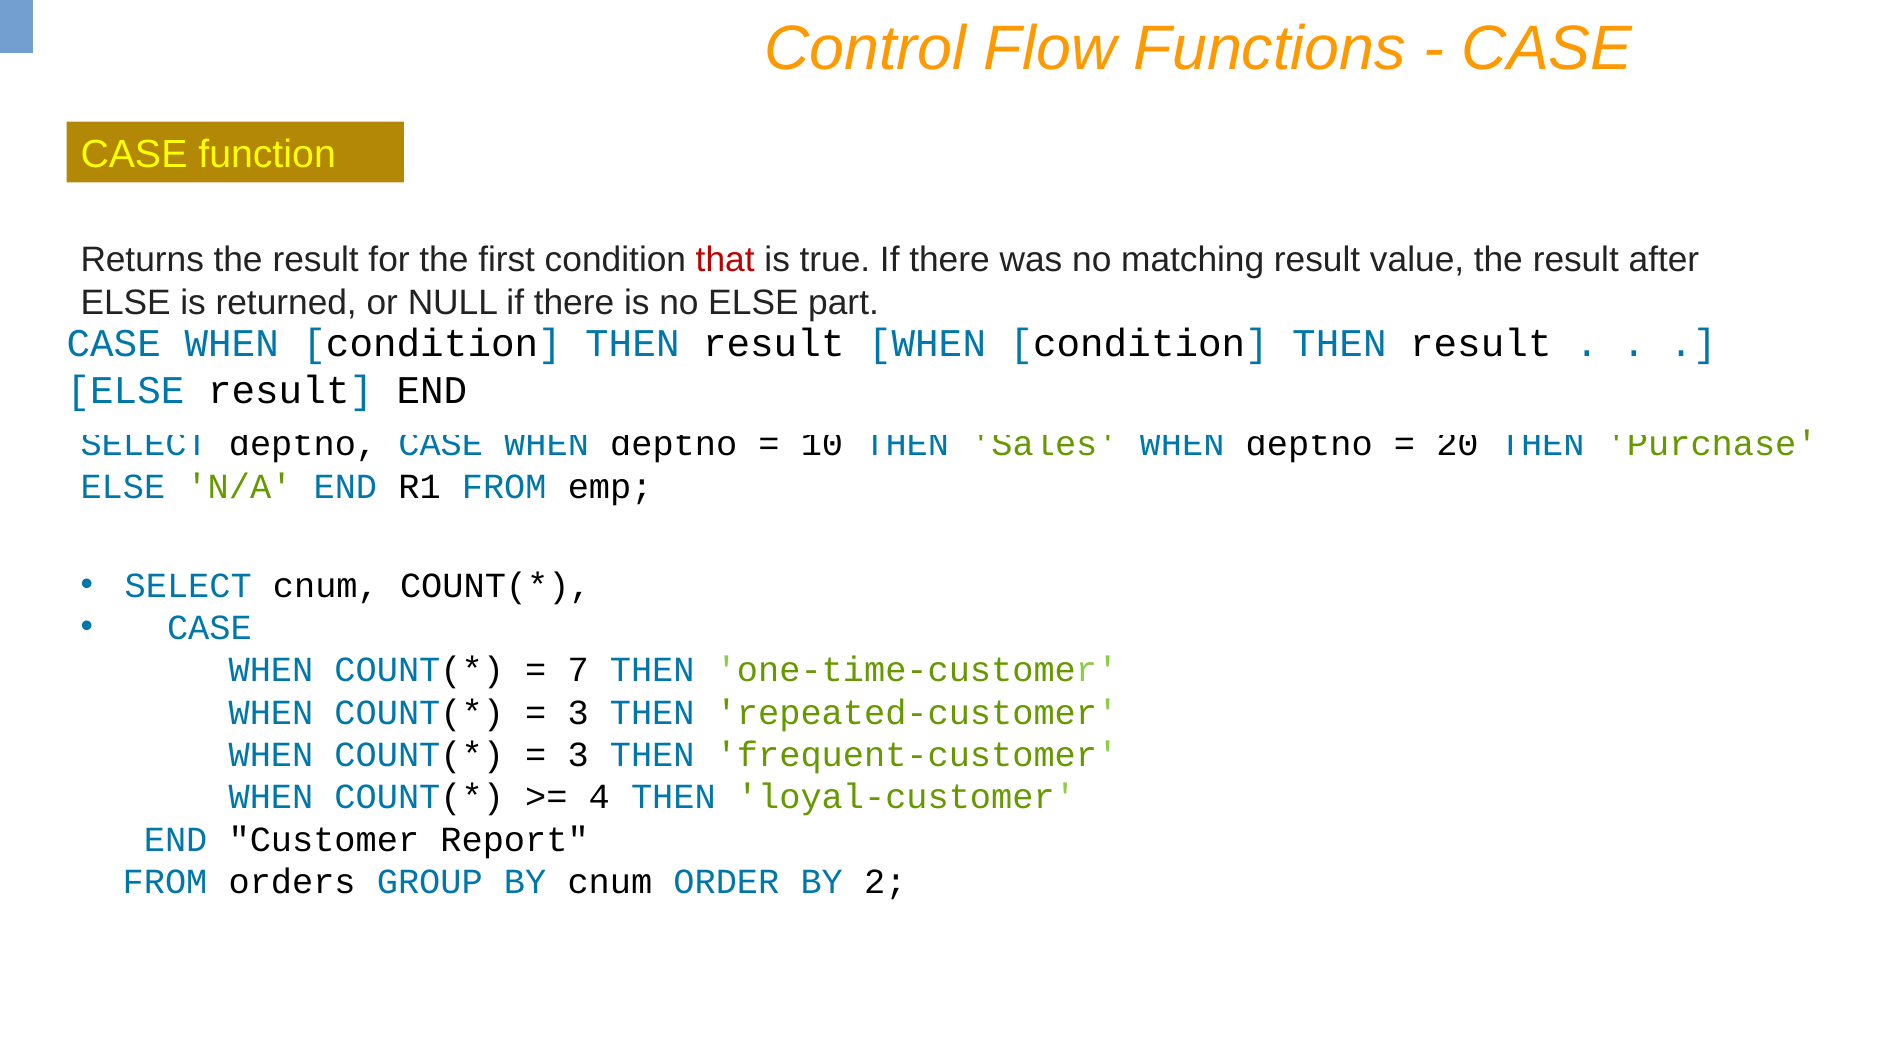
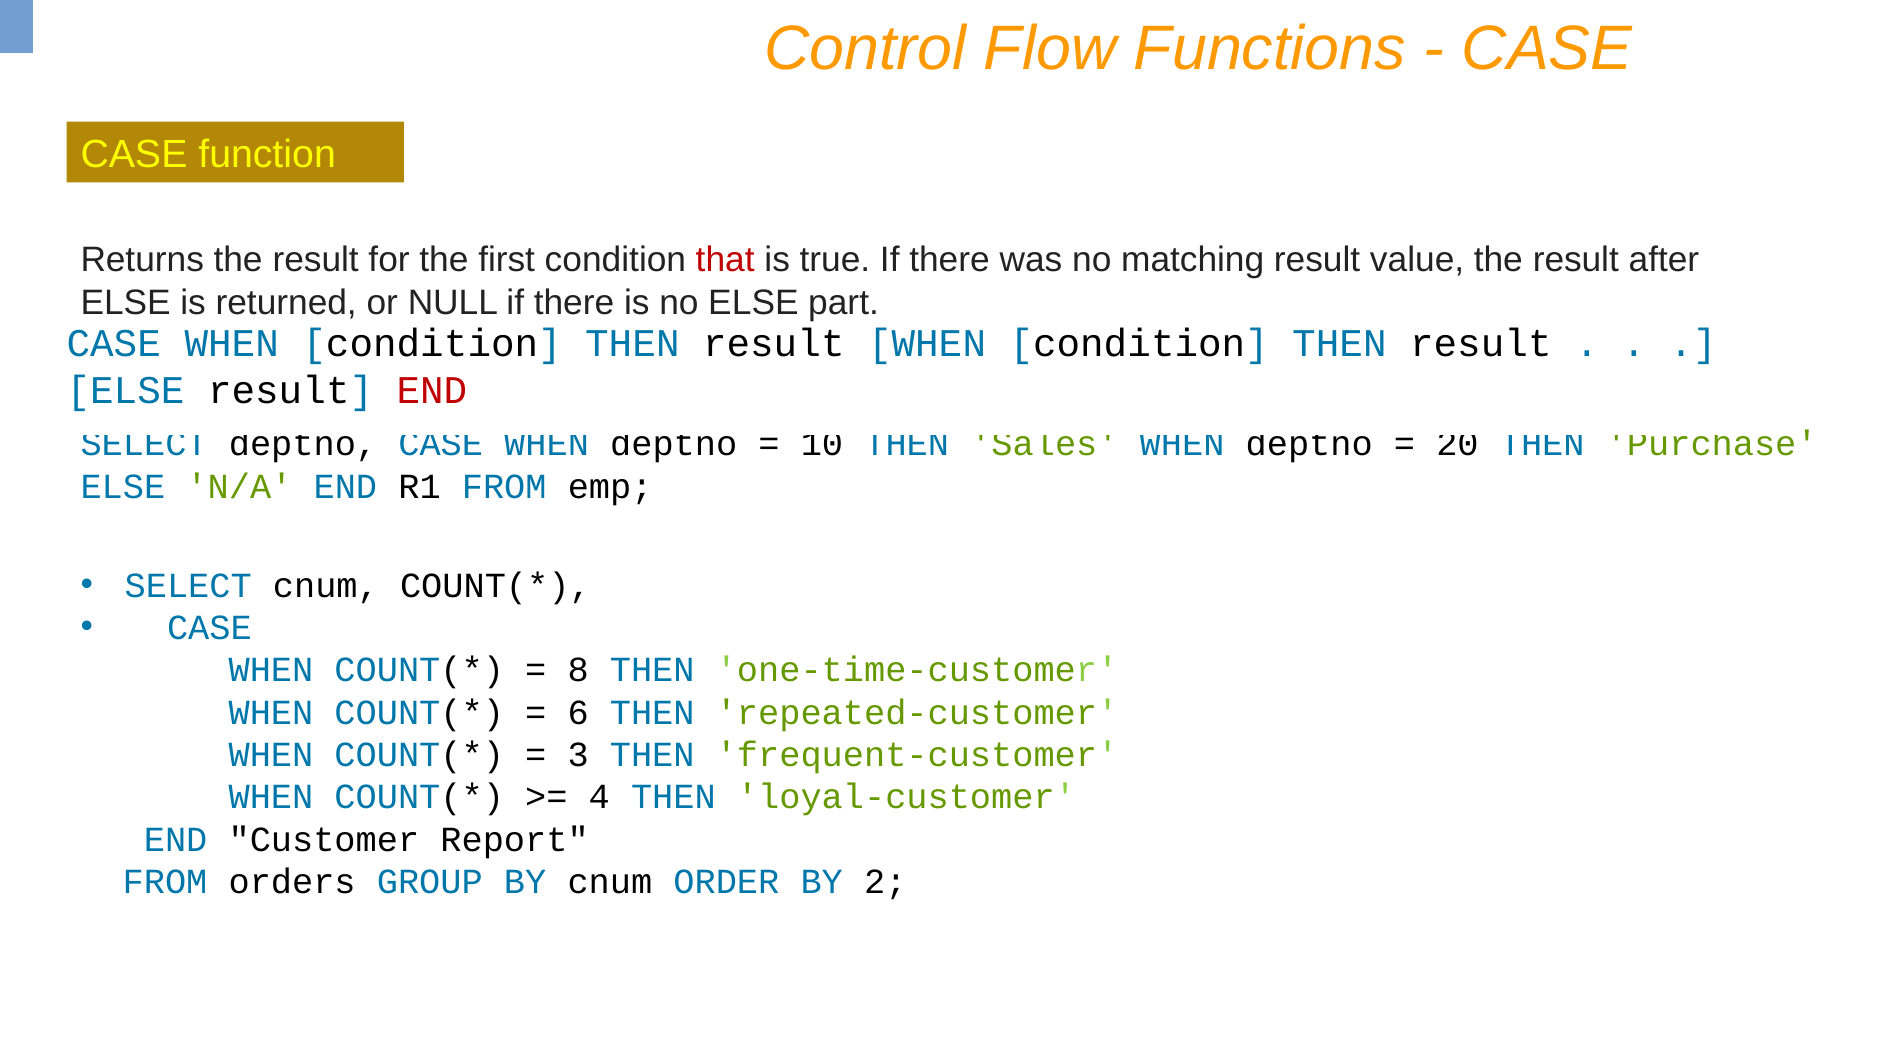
END at (432, 391) colour: black -> red
7: 7 -> 8
3 at (578, 713): 3 -> 6
